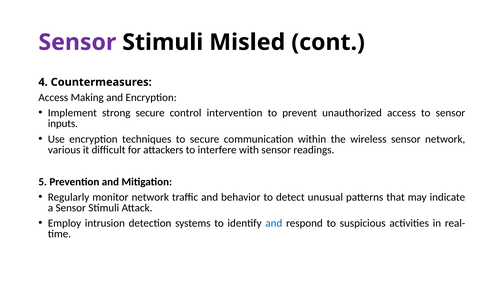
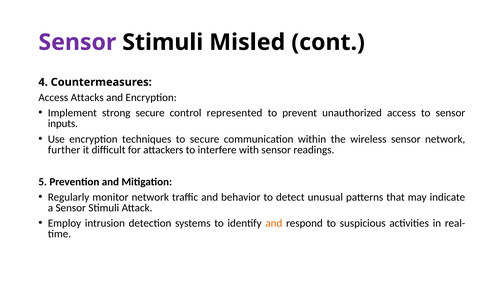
Making: Making -> Attacks
intervention: intervention -> represented
various: various -> further
and at (274, 224) colour: blue -> orange
